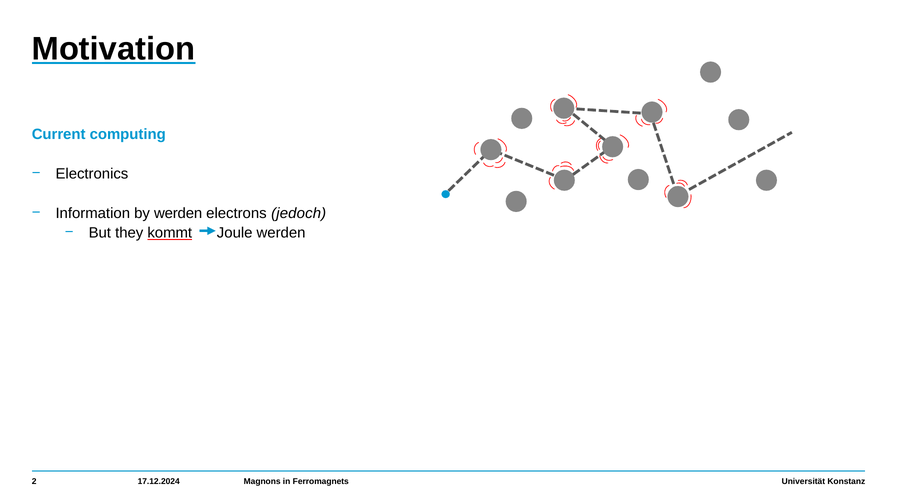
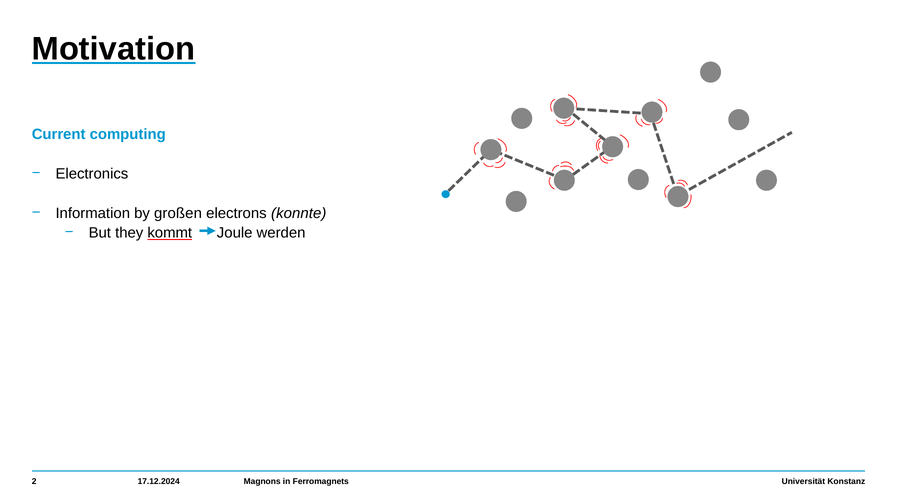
by werden: werden -> großen
jedoch: jedoch -> konnte
